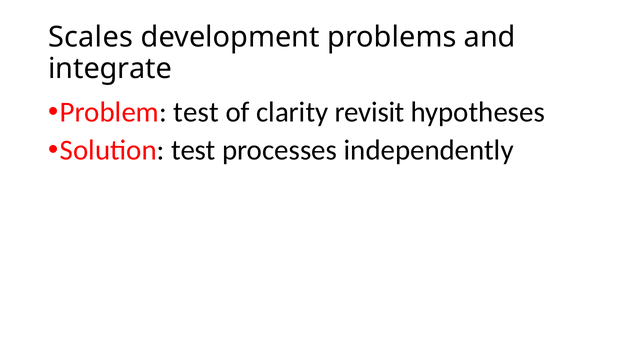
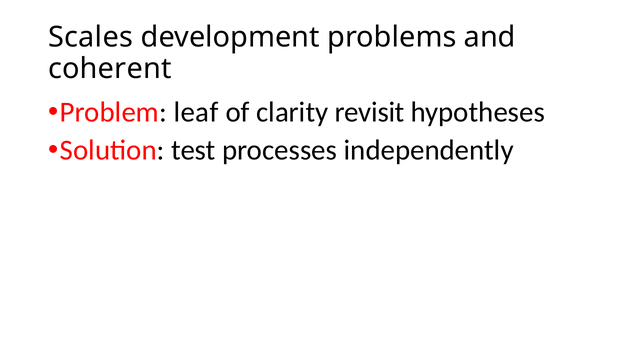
integrate: integrate -> coherent
Problem test: test -> leaf
